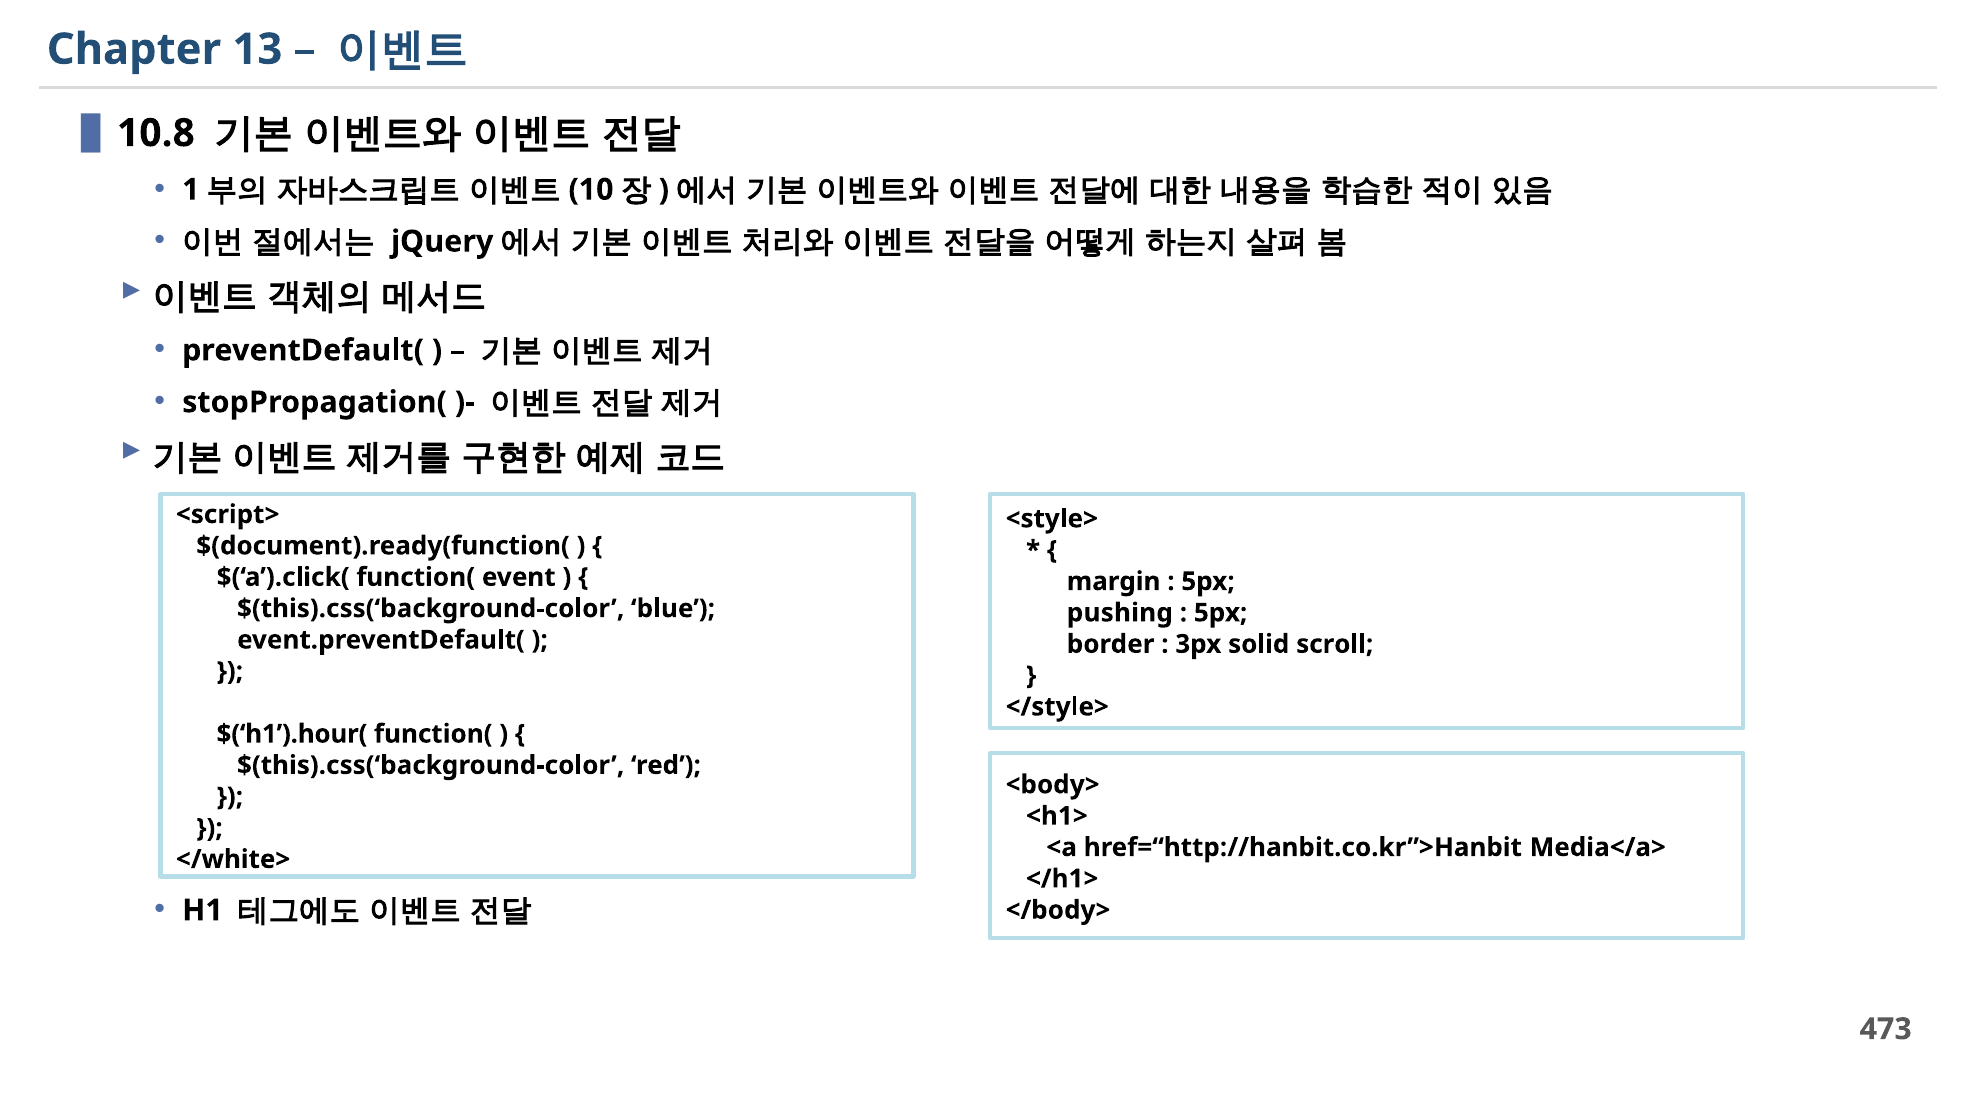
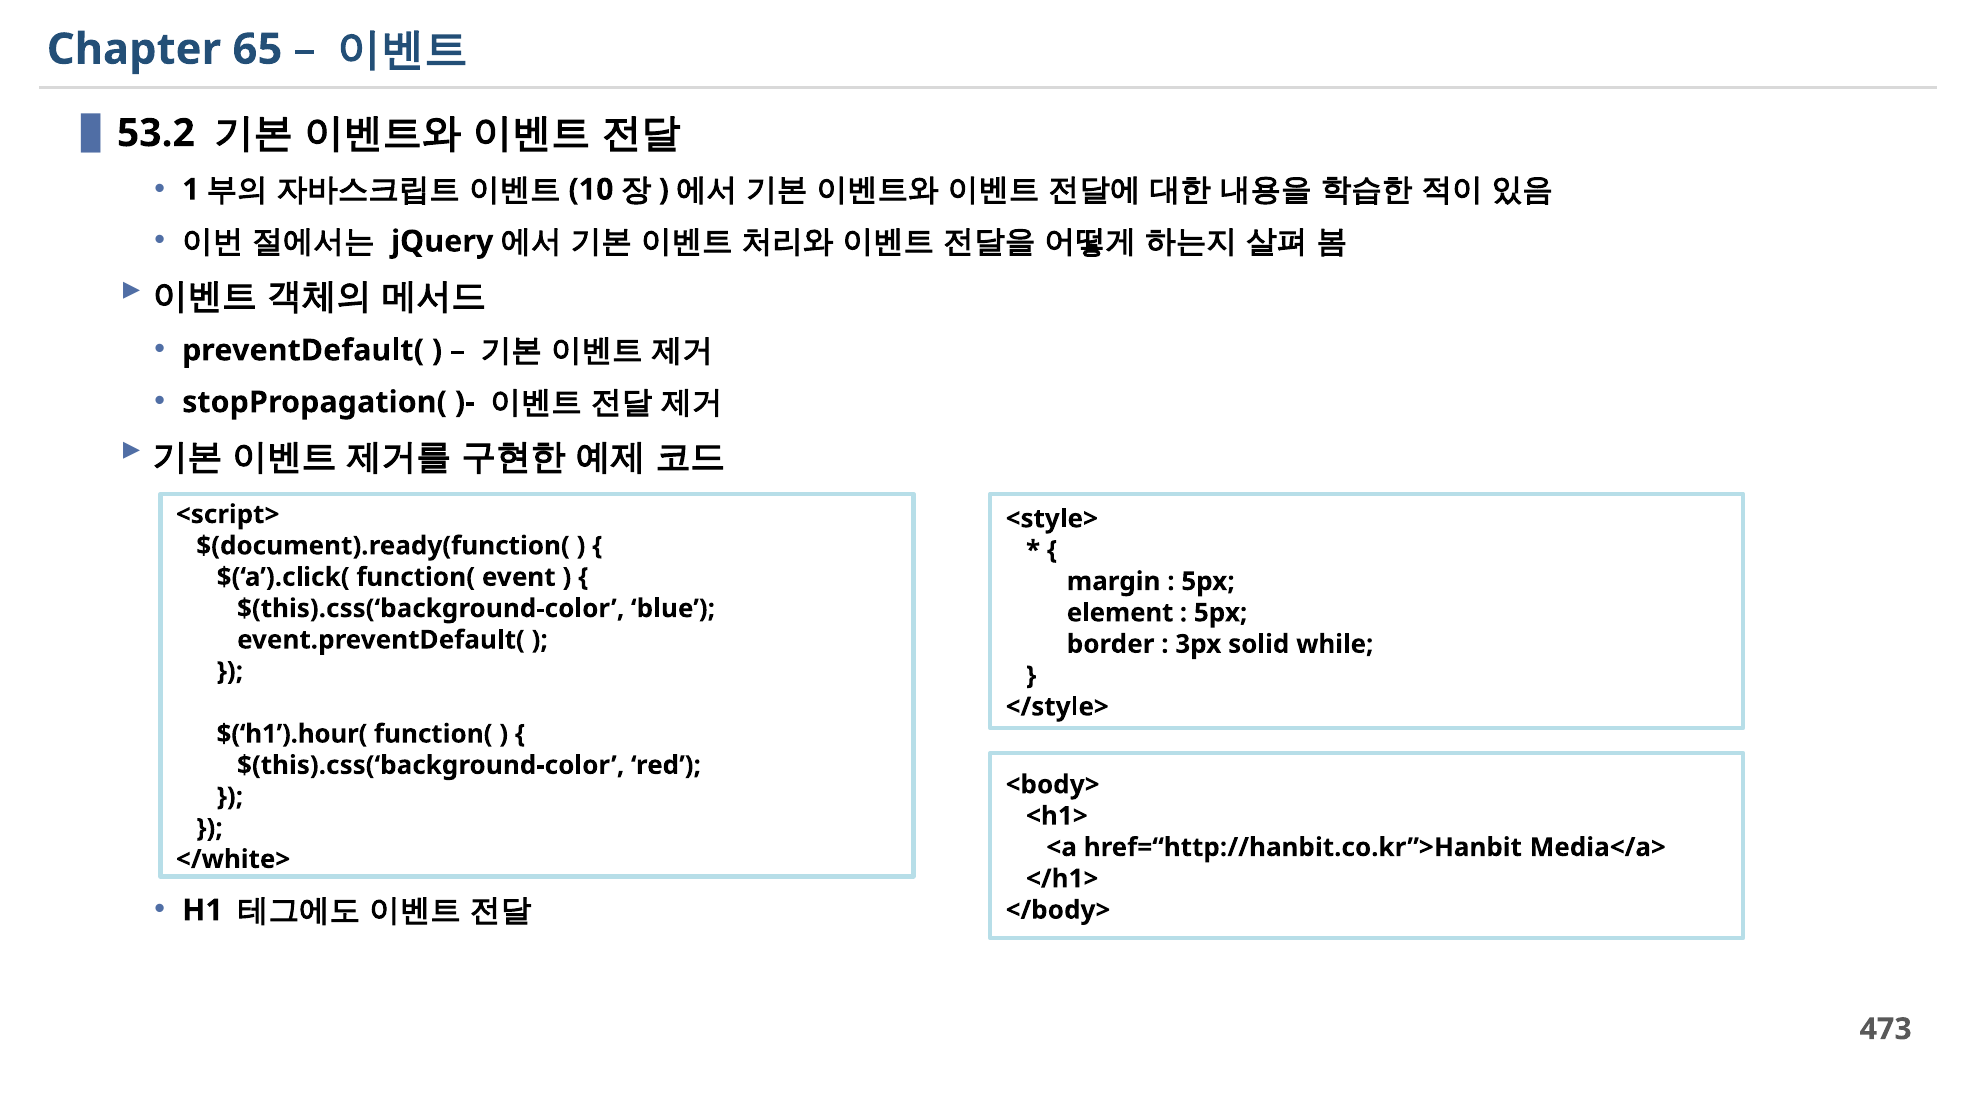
13: 13 -> 65
10.8: 10.8 -> 53.2
pushing: pushing -> element
scroll: scroll -> while
